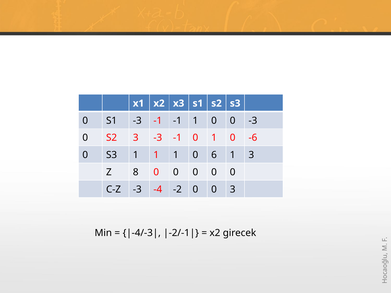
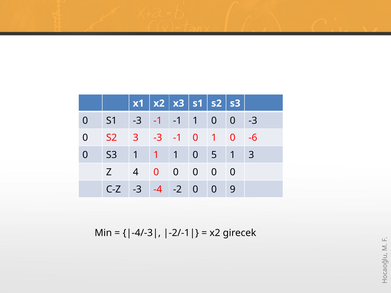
6: 6 -> 5
8: 8 -> 4
0 3: 3 -> 9
